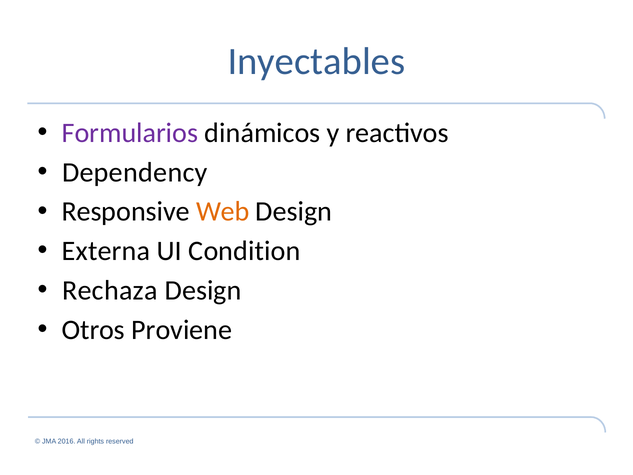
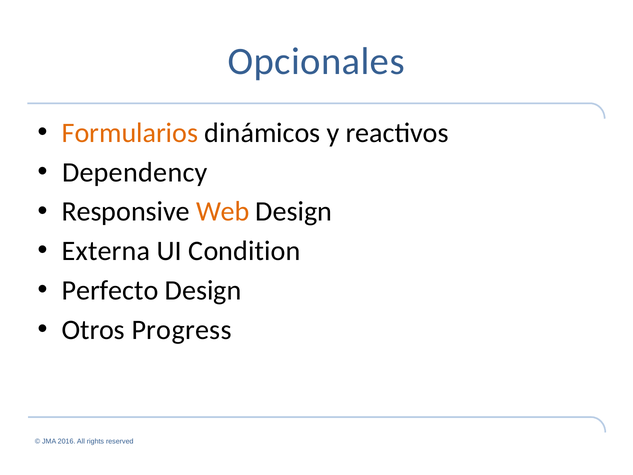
Inyectables: Inyectables -> Opcionales
Formularios colour: purple -> orange
Rechaza: Rechaza -> Perfecto
Proviene: Proviene -> Progress
